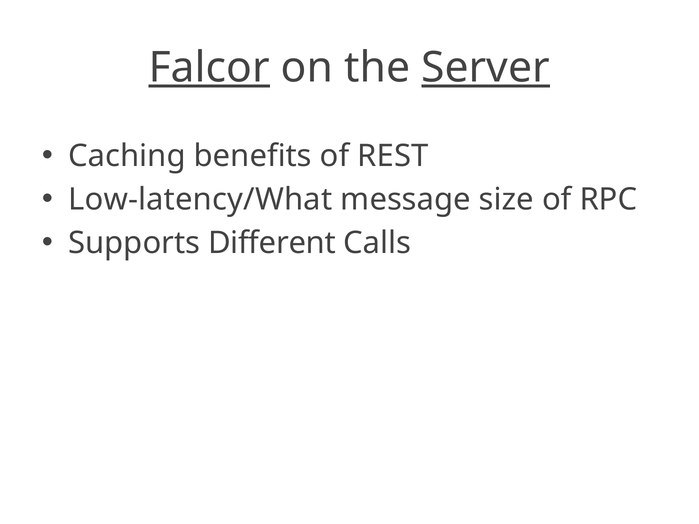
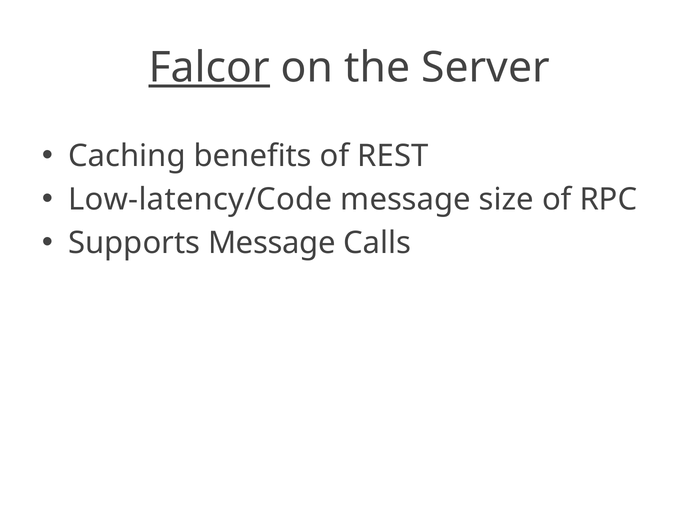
Server underline: present -> none
Low-latency/What: Low-latency/What -> Low-latency/Code
Supports Different: Different -> Message
